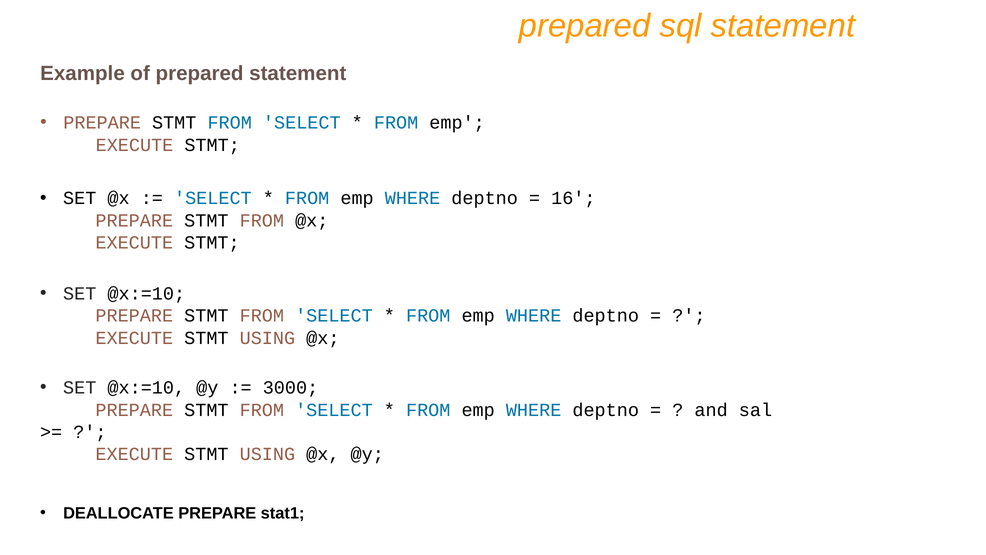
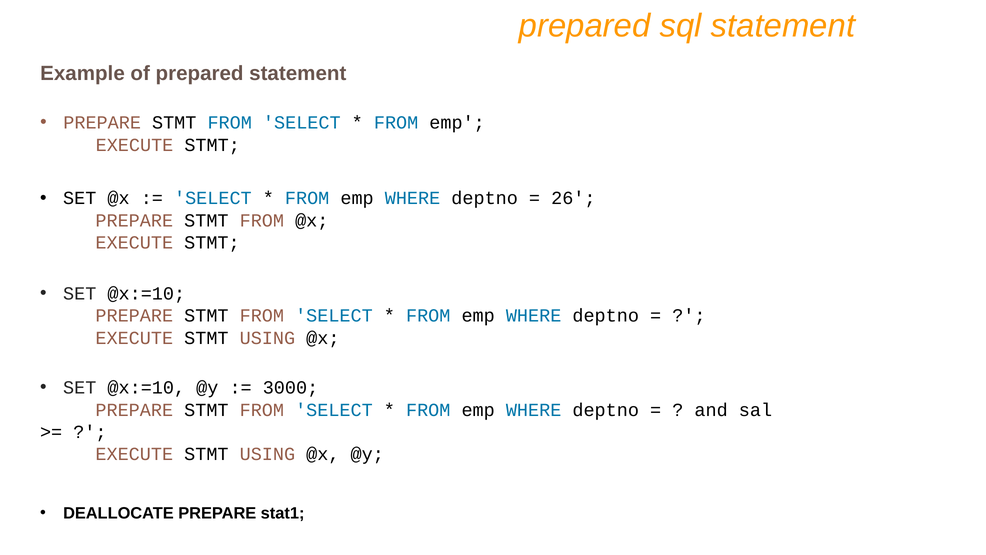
16: 16 -> 26
